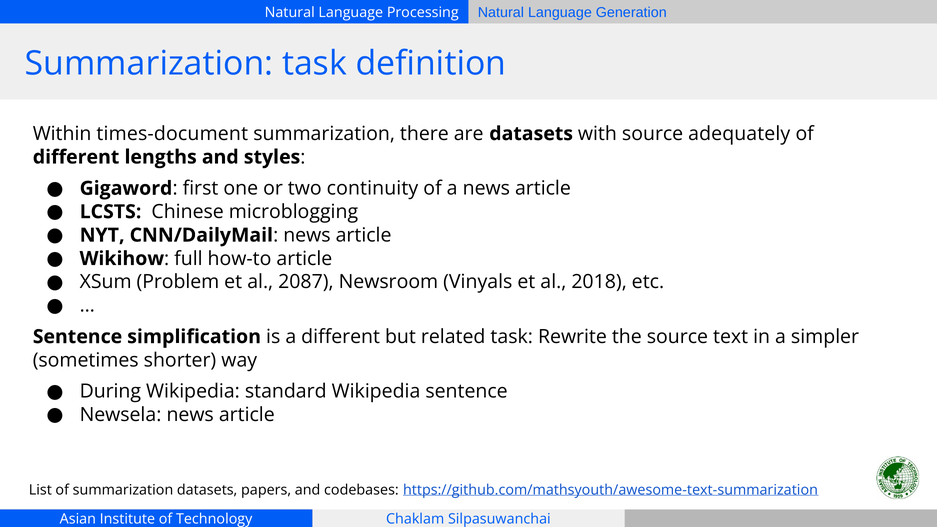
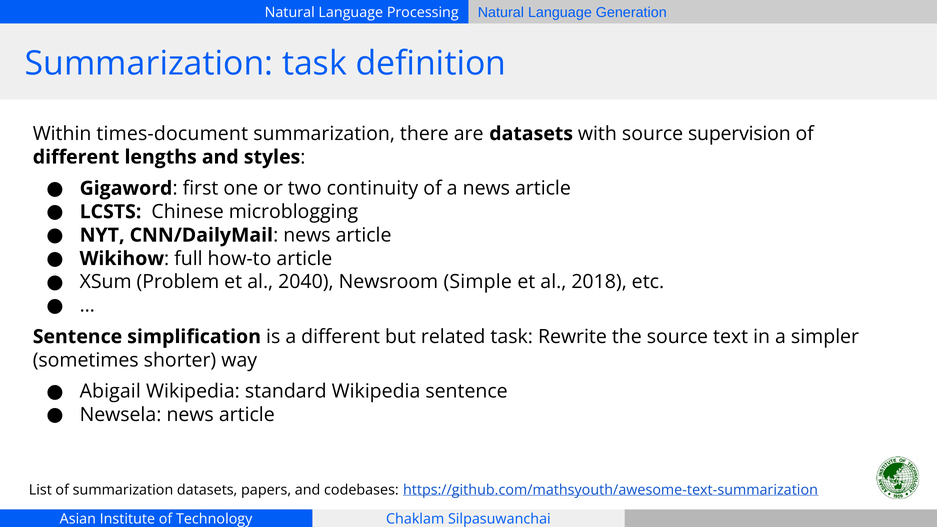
adequately: adequately -> supervision
2087: 2087 -> 2040
Vinyals: Vinyals -> Simple
During: During -> Abigail
